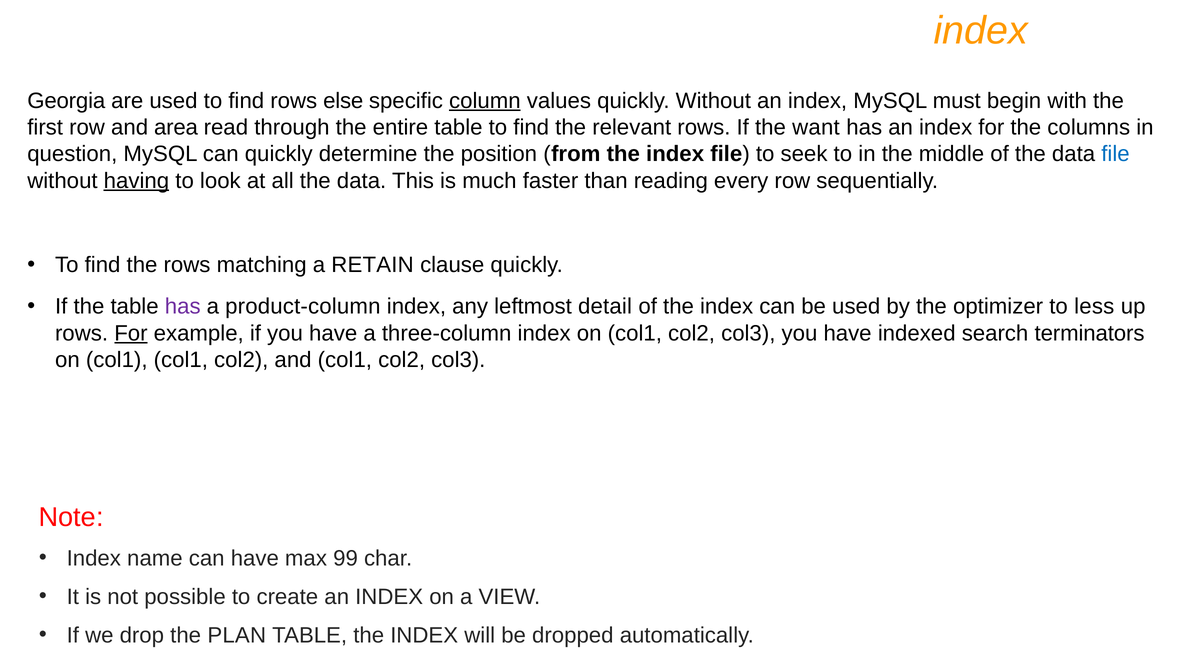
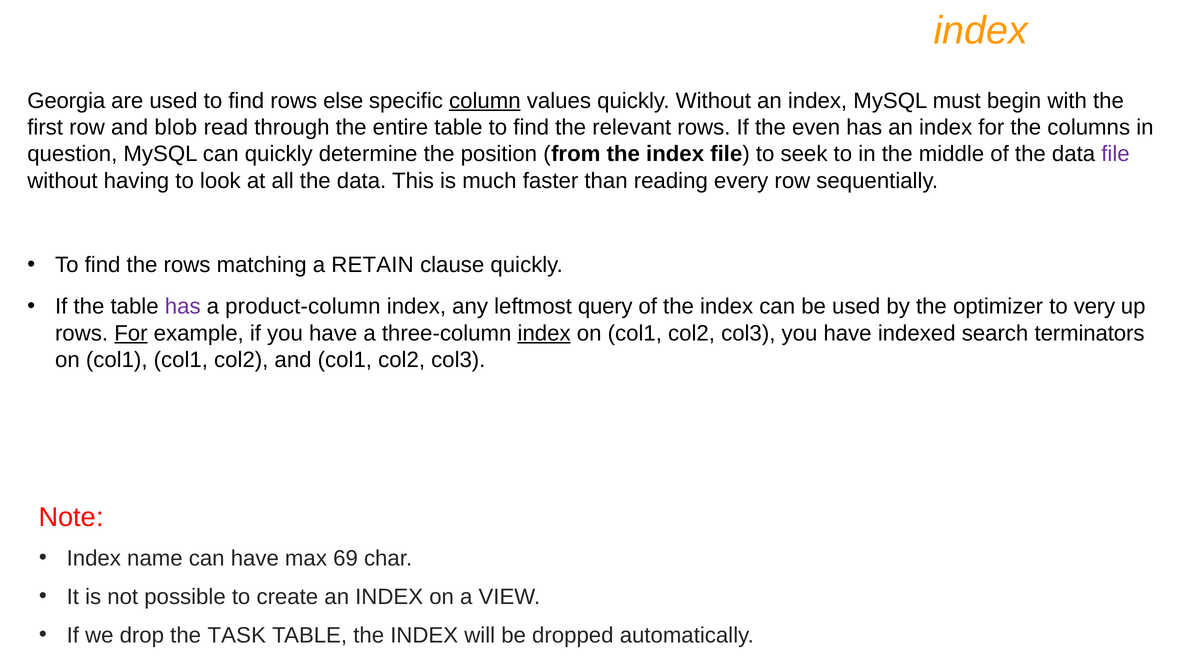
area: area -> blob
want: want -> even
file at (1115, 154) colour: blue -> purple
having underline: present -> none
detail: detail -> query
less: less -> very
index at (544, 333) underline: none -> present
99: 99 -> 69
PLAN: PLAN -> TASK
